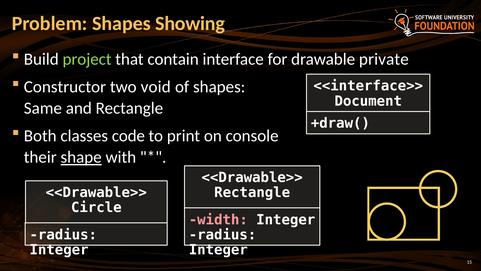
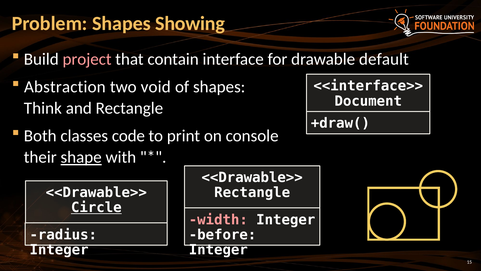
project colour: light green -> pink
private: private -> default
Constructor: Constructor -> Abstraction
Same: Same -> Think
Circle underline: none -> present
radius at (223, 235): radius -> before
